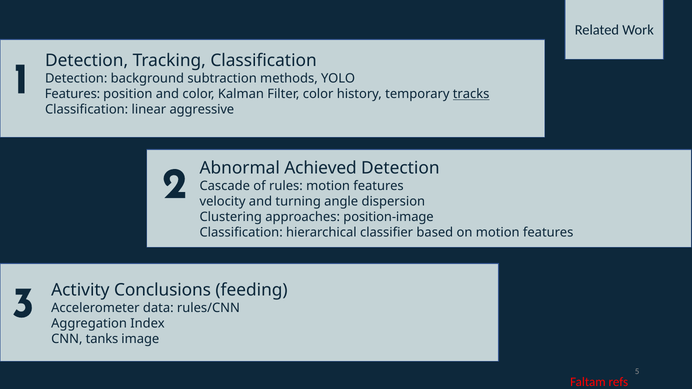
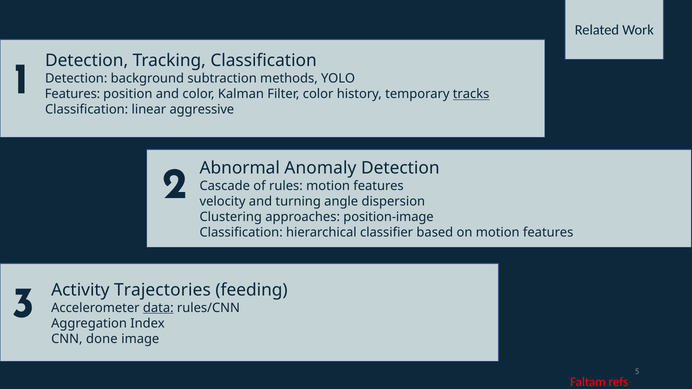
Achieved: Achieved -> Anomaly
Conclusions: Conclusions -> Trajectories
data underline: none -> present
tanks: tanks -> done
